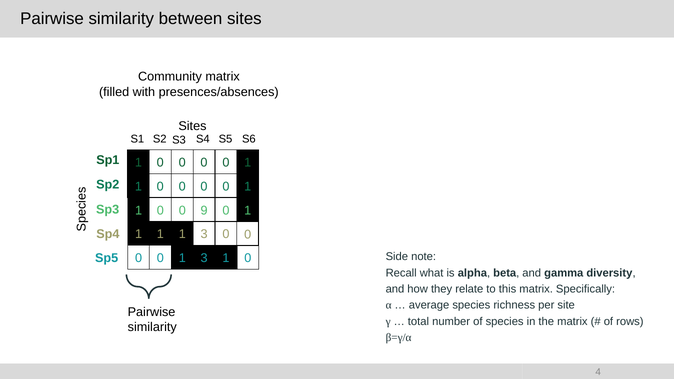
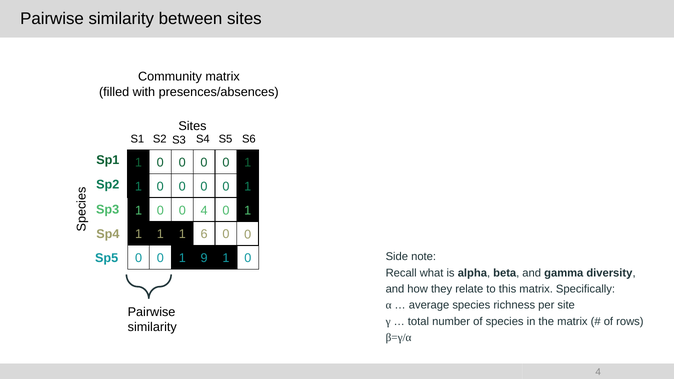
0 9: 9 -> 4
3 at (204, 234): 3 -> 6
3 at (204, 258): 3 -> 9
